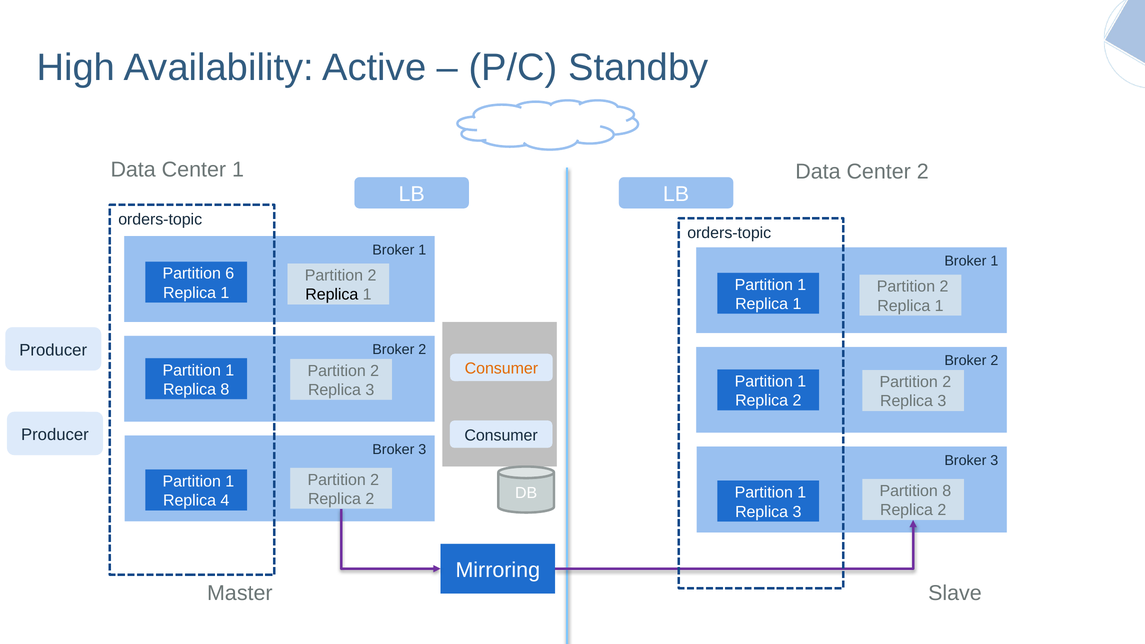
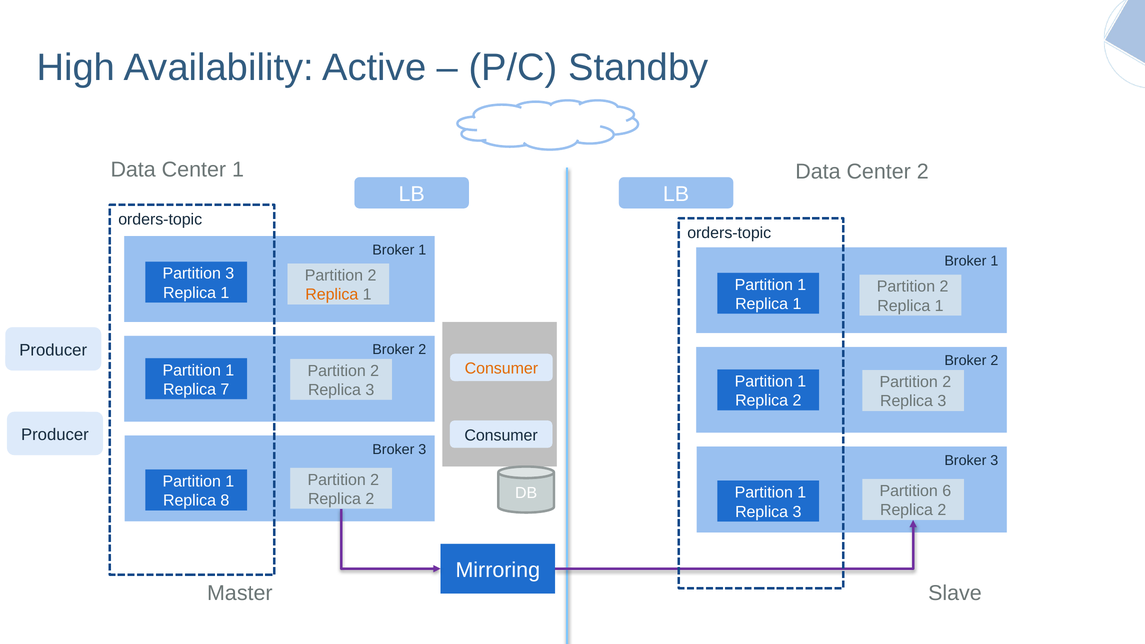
Partition 6: 6 -> 3
Replica at (332, 295) colour: black -> orange
Replica 8: 8 -> 7
Partition 8: 8 -> 6
4: 4 -> 8
